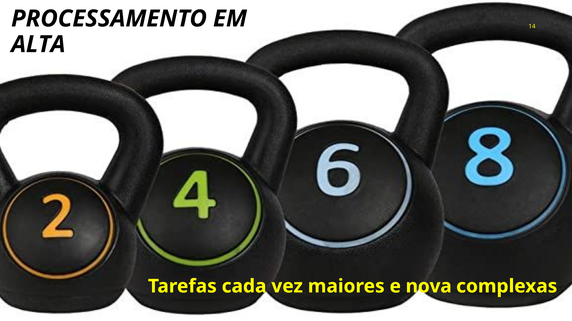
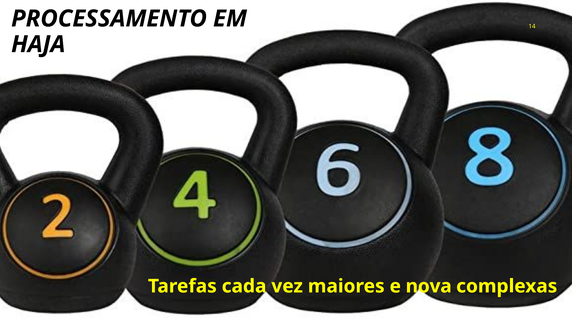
ALTA: ALTA -> HAJA
